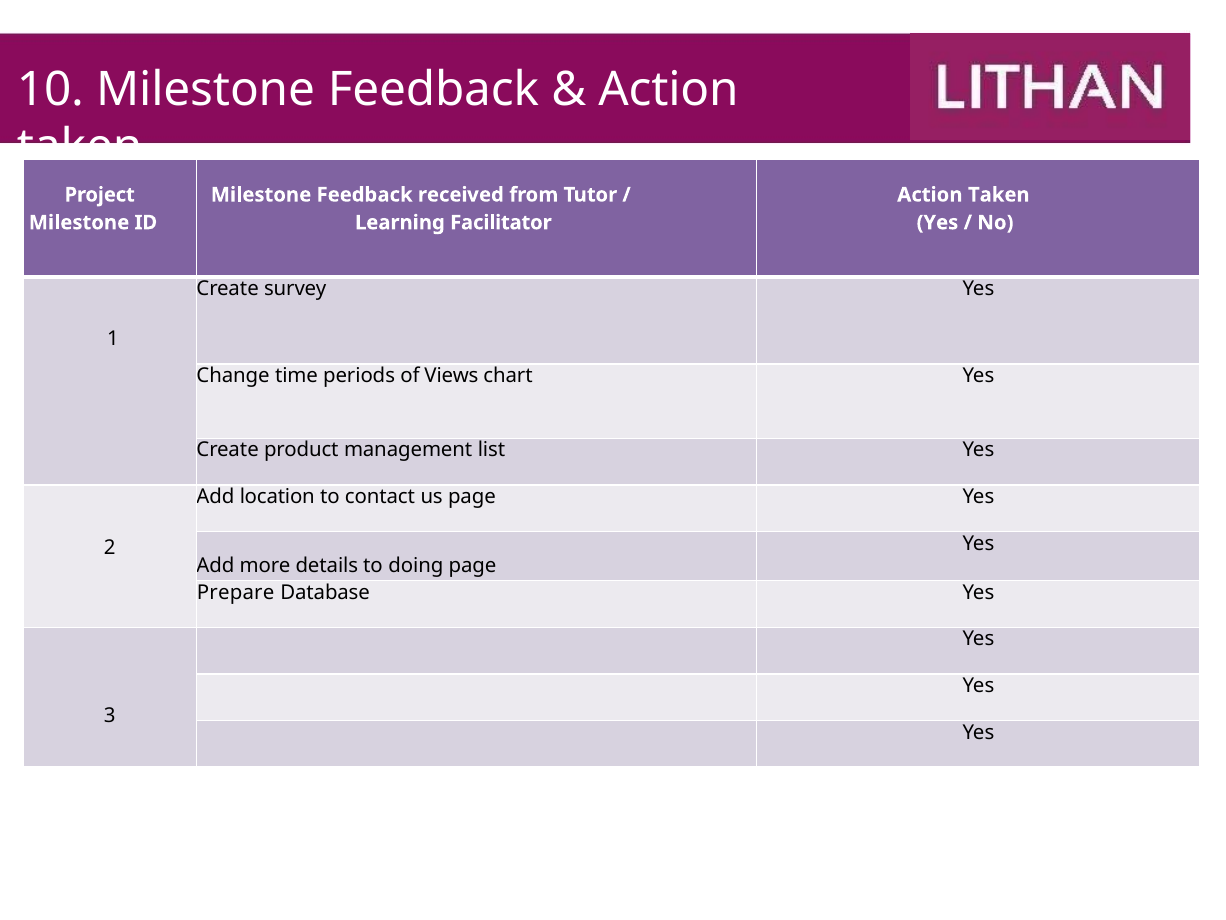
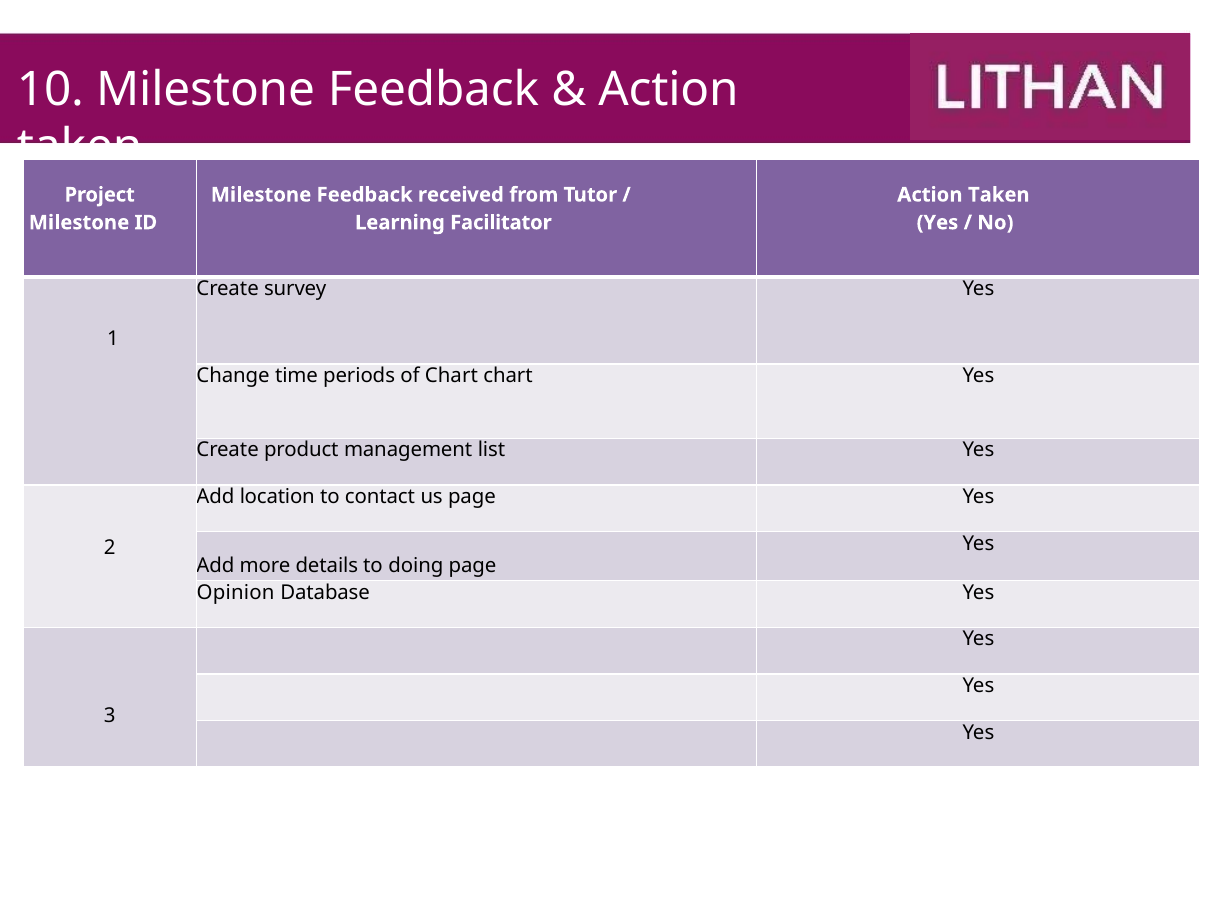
of Views: Views -> Chart
Prepare: Prepare -> Opinion
